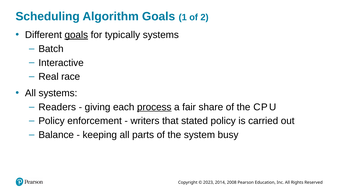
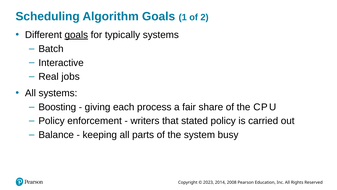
race: race -> jobs
Readers: Readers -> Boosting
process underline: present -> none
